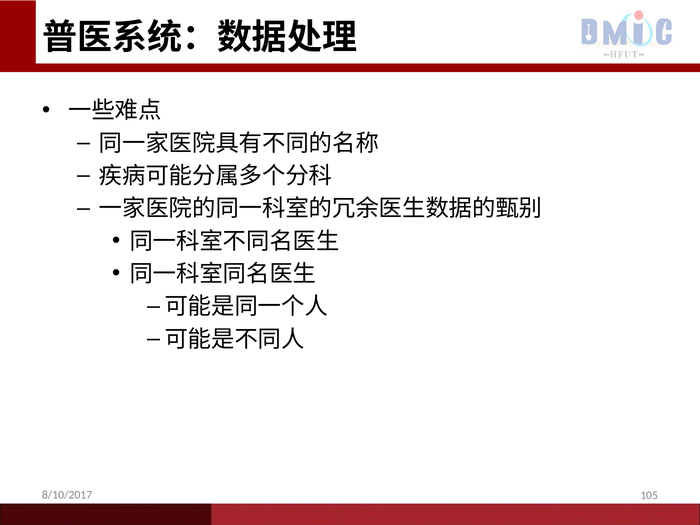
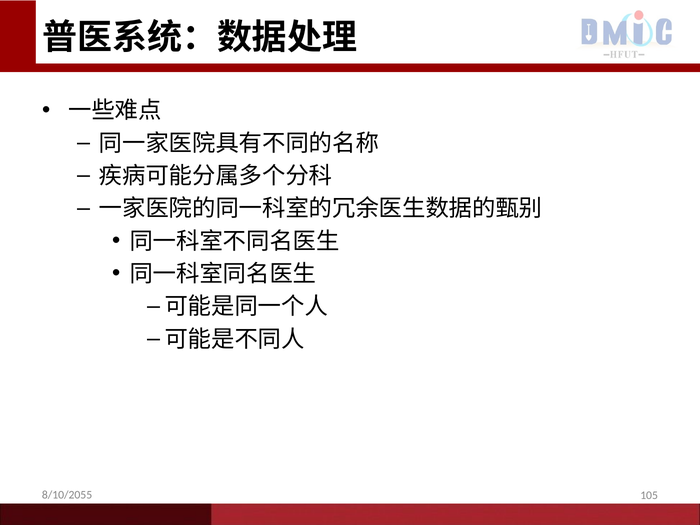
8/10/2017: 8/10/2017 -> 8/10/2055
